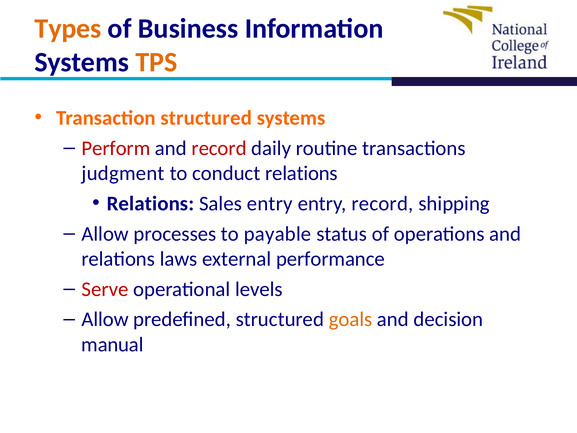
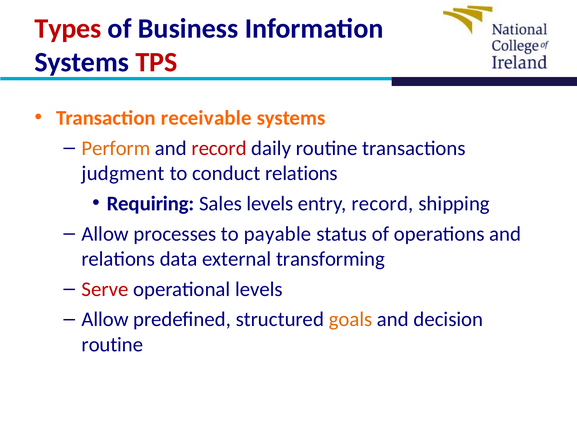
Types colour: orange -> red
TPS colour: orange -> red
Transaction structured: structured -> receivable
Perform colour: red -> orange
Relations at (150, 203): Relations -> Requiring
Sales entry: entry -> levels
laws: laws -> data
performance: performance -> transforming
manual at (112, 344): manual -> routine
